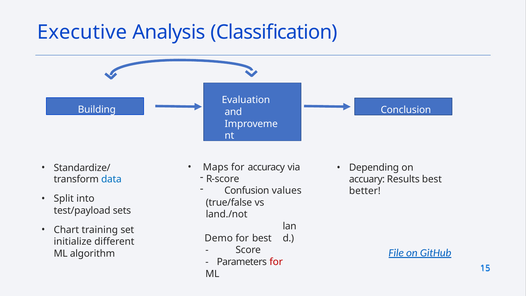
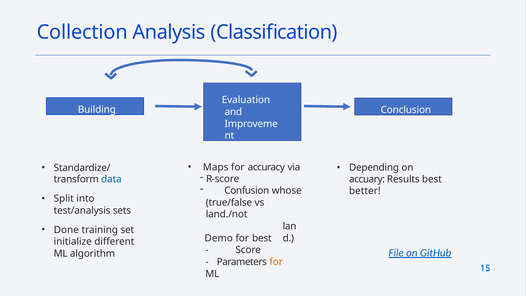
Executive: Executive -> Collection
values: values -> whose
test/payload: test/payload -> test/analysis
Chart: Chart -> Done
for at (276, 262) colour: red -> orange
